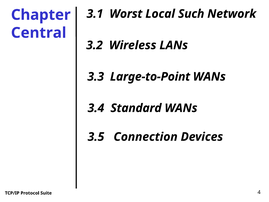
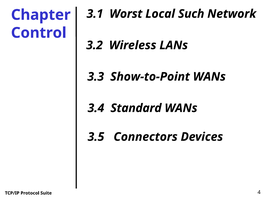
Central: Central -> Control
Large-to-Point: Large-to-Point -> Show-to-Point
Connection: Connection -> Connectors
